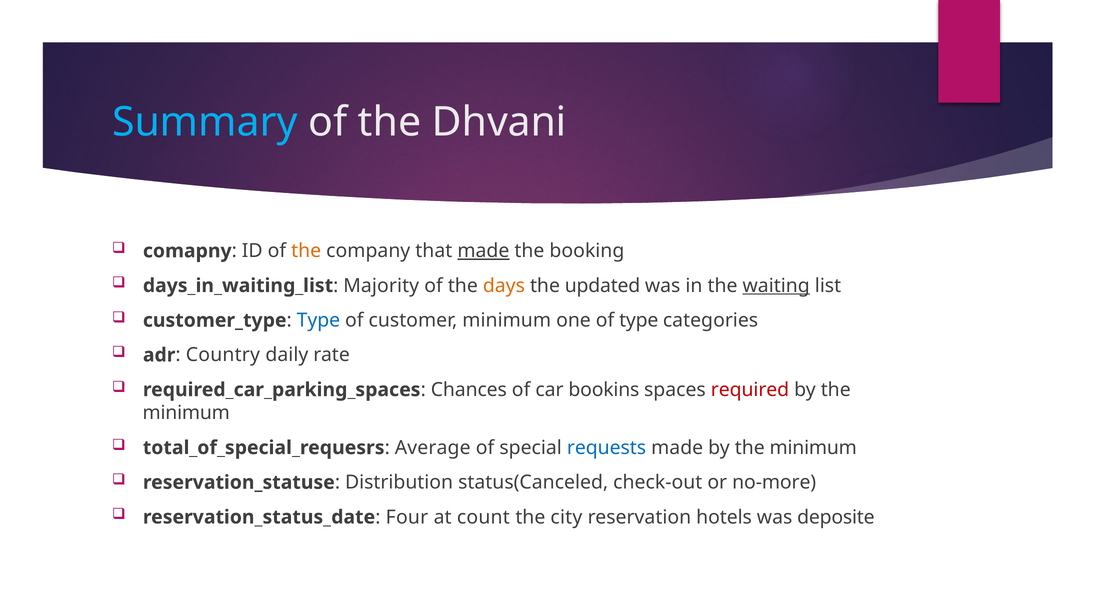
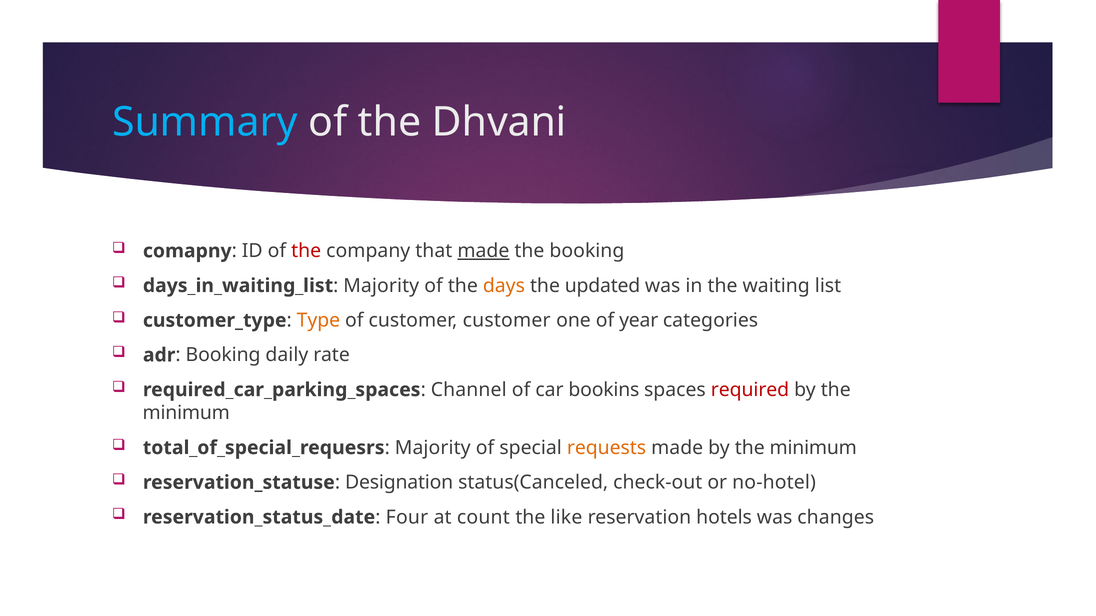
the at (306, 251) colour: orange -> red
waiting underline: present -> none
Type at (318, 321) colour: blue -> orange
customer minimum: minimum -> customer
of type: type -> year
adr Country: Country -> Booking
Chances: Chances -> Channel
total_of_special_requesrs Average: Average -> Majority
requests colour: blue -> orange
Distribution: Distribution -> Designation
no-more: no-more -> no-hotel
city: city -> like
deposite: deposite -> changes
